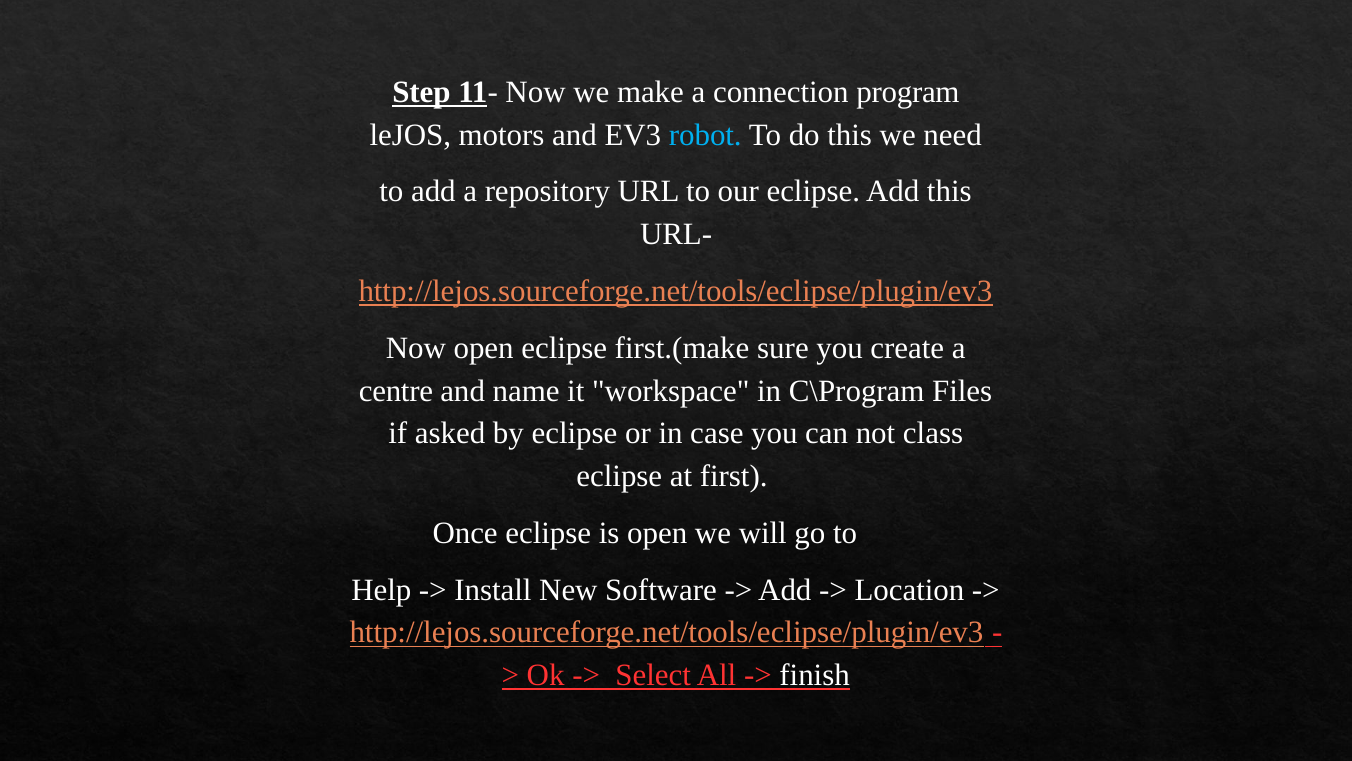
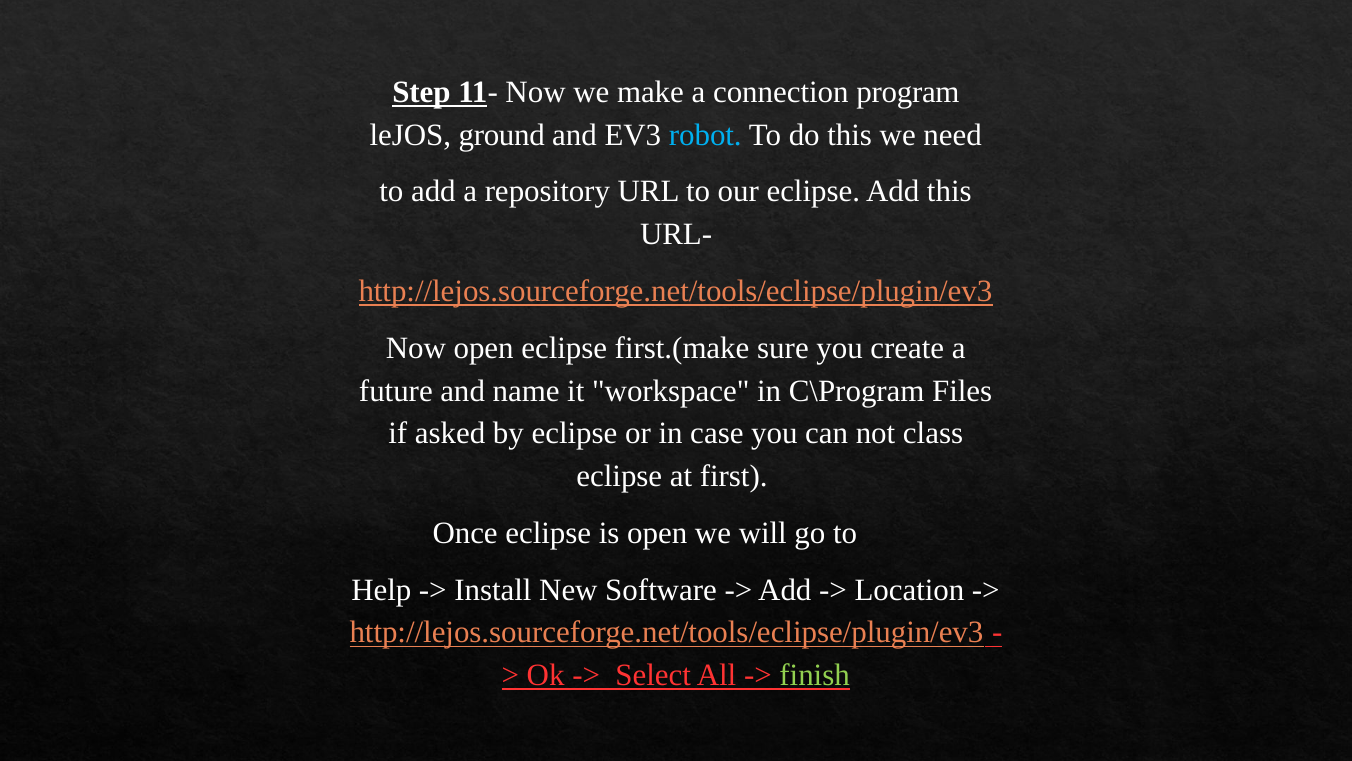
motors: motors -> ground
centre: centre -> future
finish colour: white -> light green
